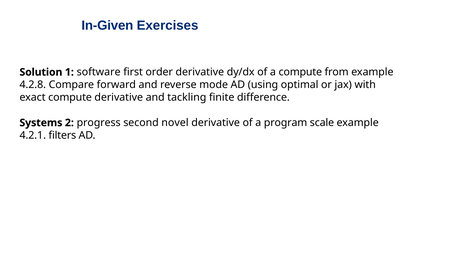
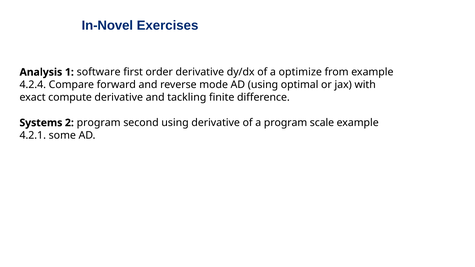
In-Given: In-Given -> In-Novel
Solution: Solution -> Analysis
a compute: compute -> optimize
4.2.8: 4.2.8 -> 4.2.4
2 progress: progress -> program
second novel: novel -> using
filters: filters -> some
